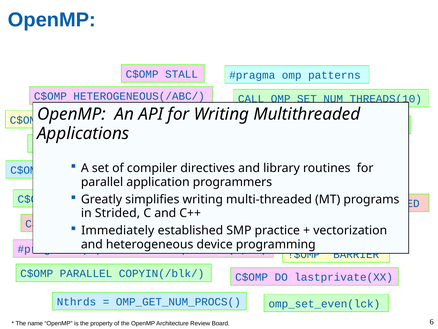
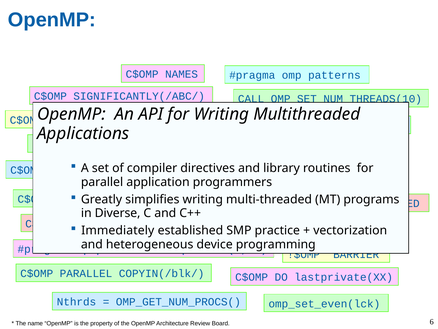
STALL: STALL -> NAMES
HETEROGENEOUS(/ABC/: HETEROGENEOUS(/ABC/ -> SIGNIFICANTLY(/ABC/
Strided: Strided -> Diverse
